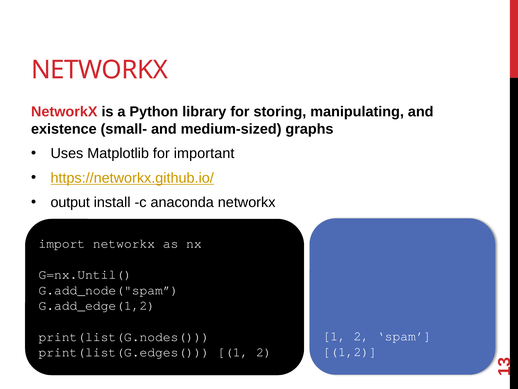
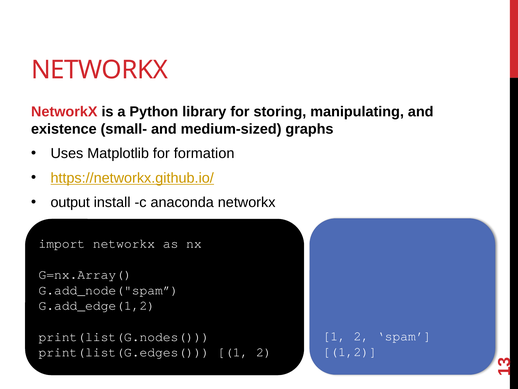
important: important -> formation
G=nx.Until(: G=nx.Until( -> G=nx.Array(
